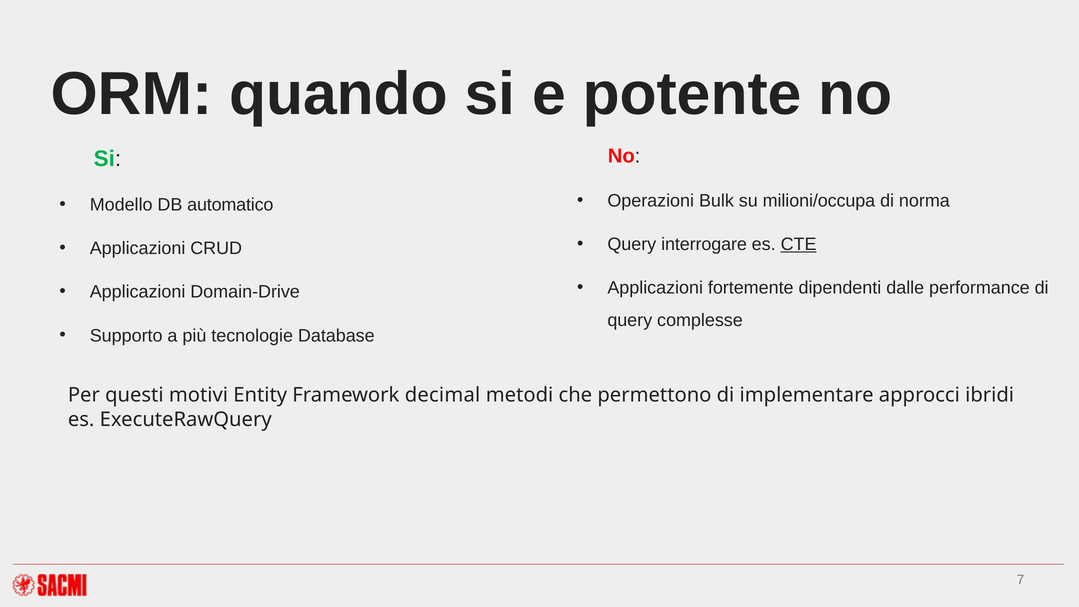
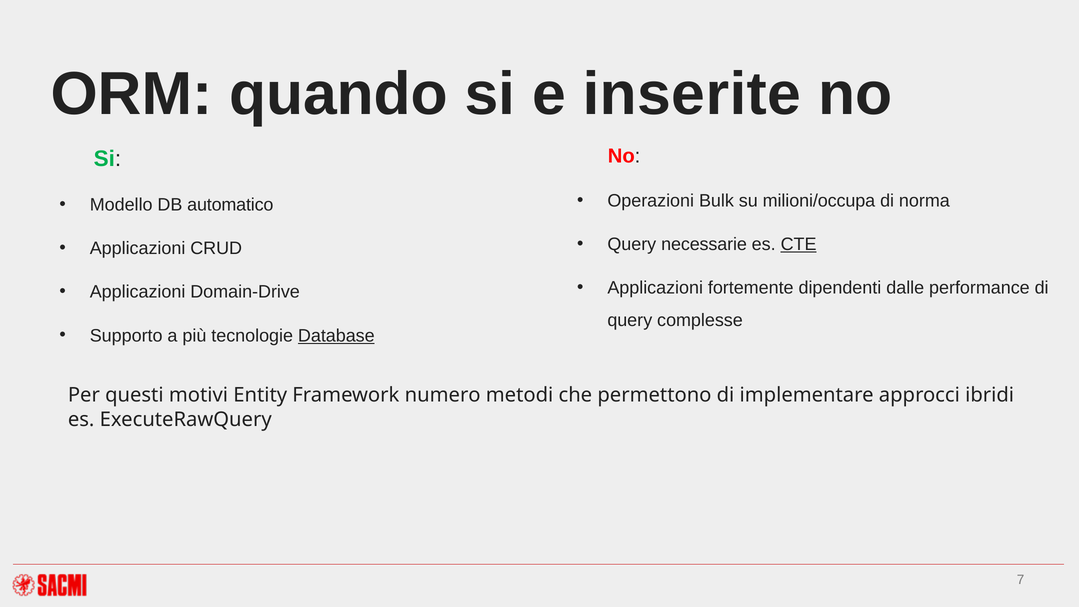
potente: potente -> inserite
interrogare: interrogare -> necessarie
Database underline: none -> present
decimal: decimal -> numero
